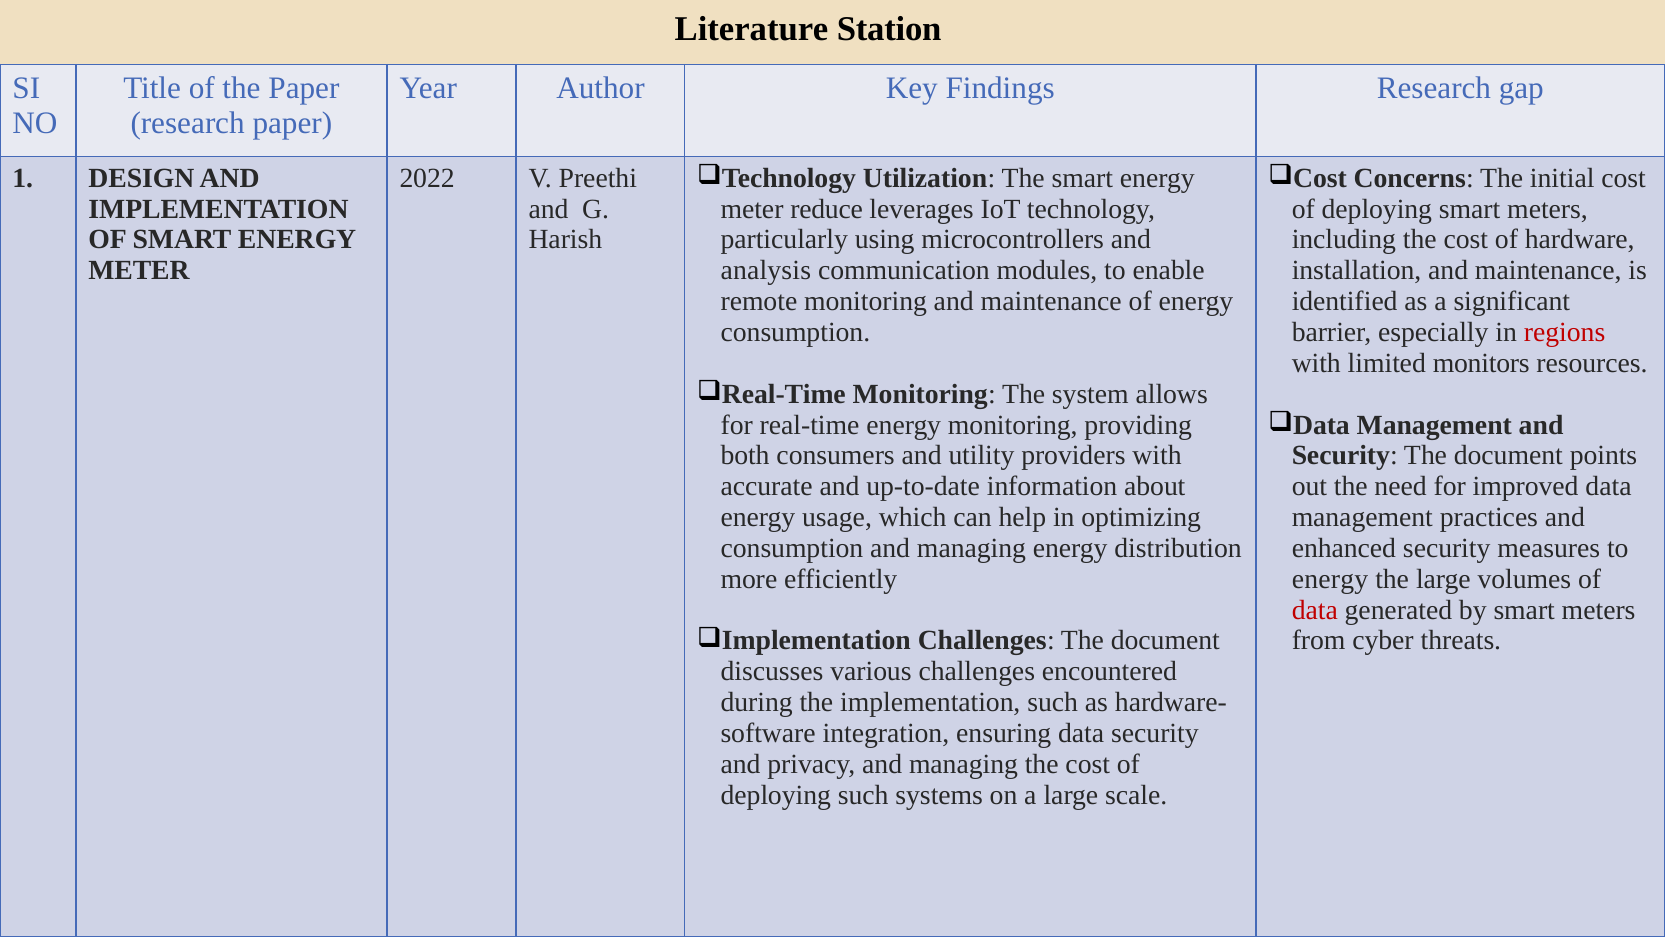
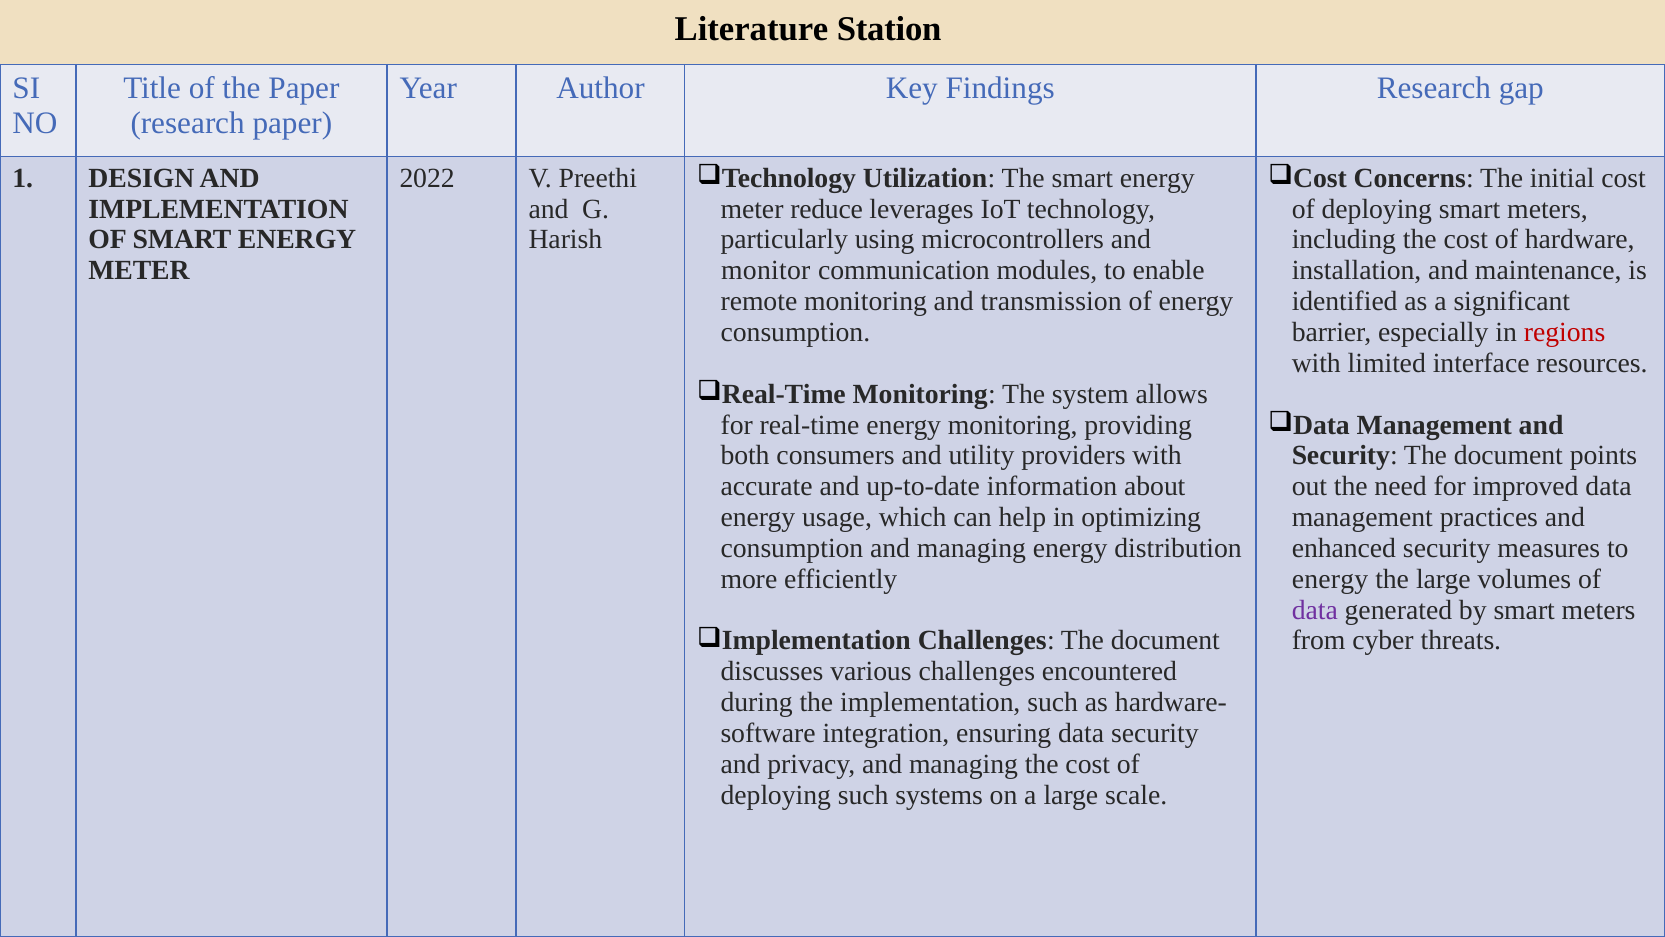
analysis: analysis -> monitor
monitoring and maintenance: maintenance -> transmission
monitors: monitors -> interface
data at (1315, 610) colour: red -> purple
